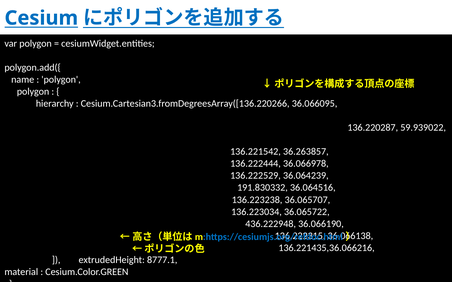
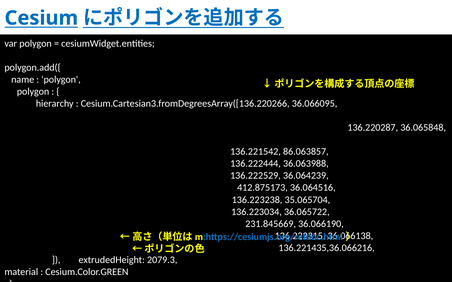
59.939022: 59.939022 -> 36.065848
36.263857: 36.263857 -> 86.063857
36.066978: 36.066978 -> 36.063988
191.830332: 191.830332 -> 412.875173
36.065707: 36.065707 -> 35.065704
436.222948: 436.222948 -> 231.845669
8777.1: 8777.1 -> 2079.3
